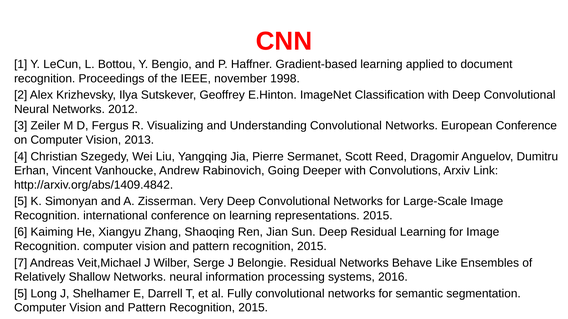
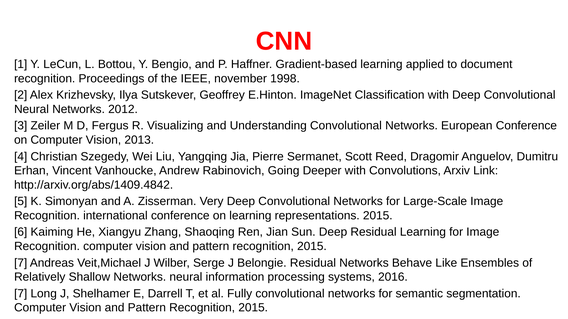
5 at (21, 294): 5 -> 7
